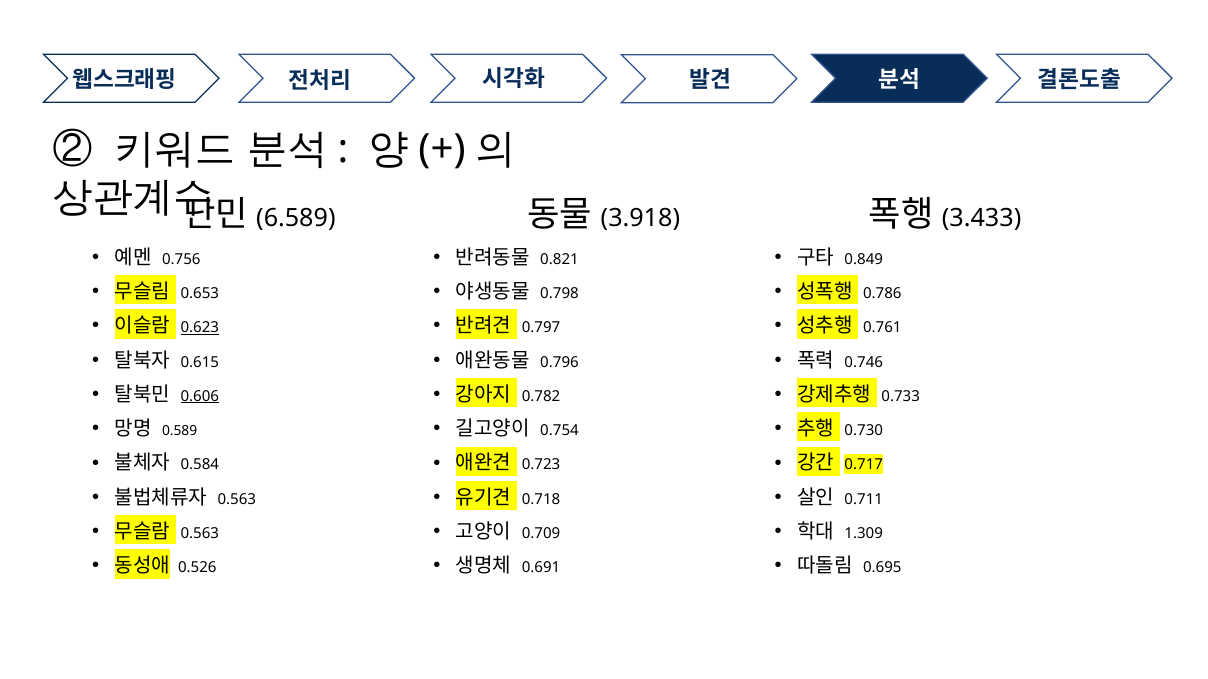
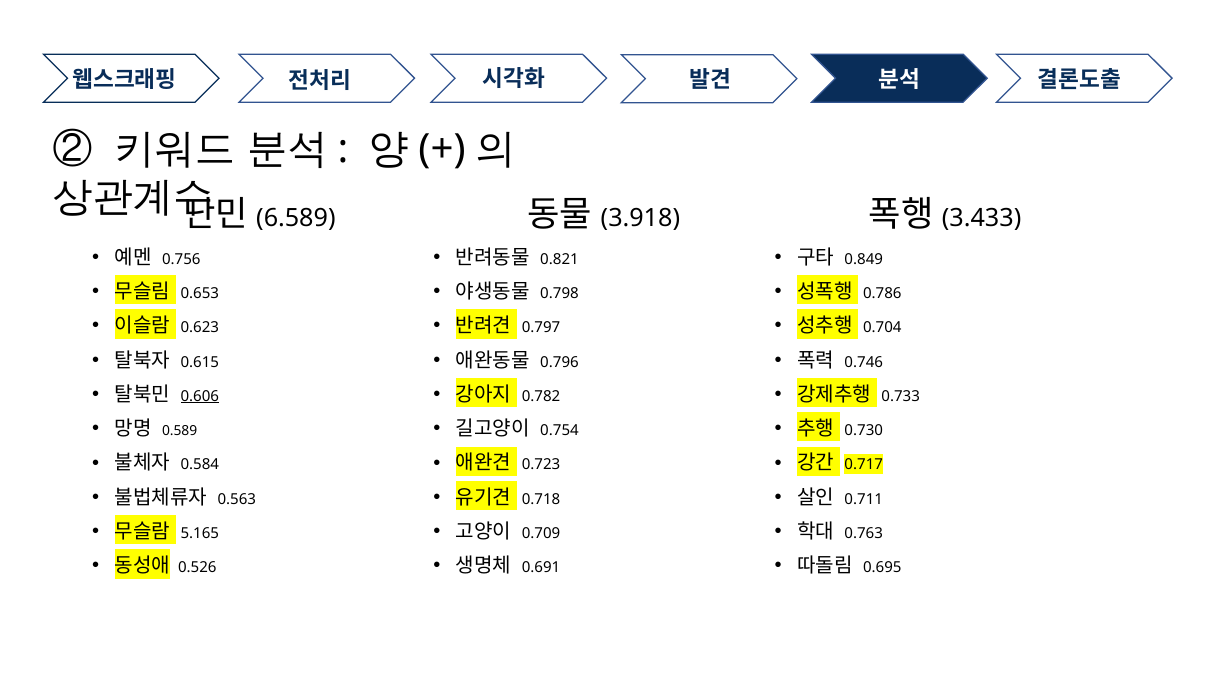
0.623 underline: present -> none
0.761: 0.761 -> 0.704
0.563 at (200, 534): 0.563 -> 5.165
1.309: 1.309 -> 0.763
